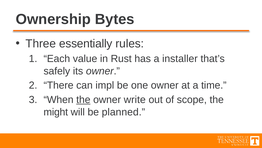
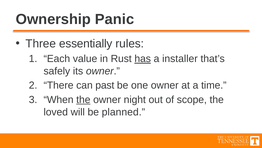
Bytes: Bytes -> Panic
has underline: none -> present
impl: impl -> past
write: write -> night
might: might -> loved
